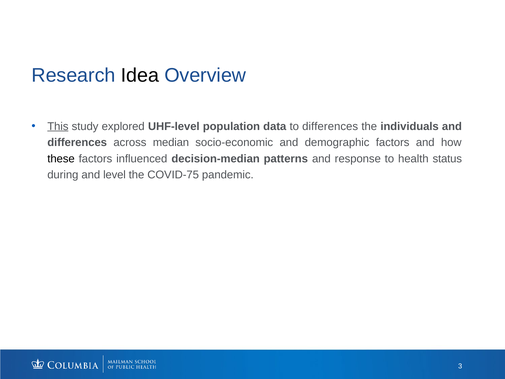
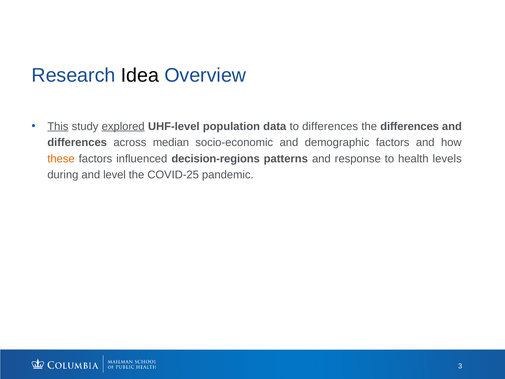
explored underline: none -> present
the individuals: individuals -> differences
these colour: black -> orange
decision-median: decision-median -> decision-regions
status: status -> levels
COVID-75: COVID-75 -> COVID-25
